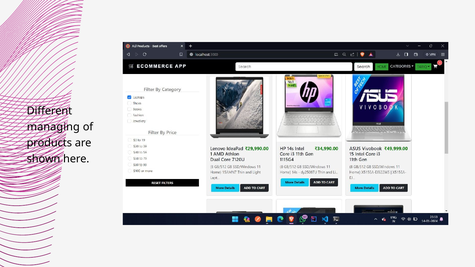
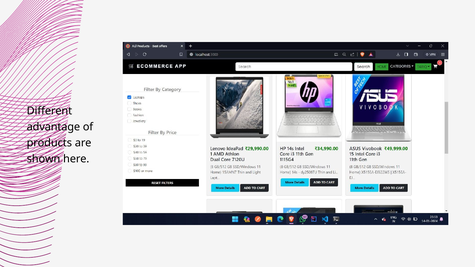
managing: managing -> advantage
